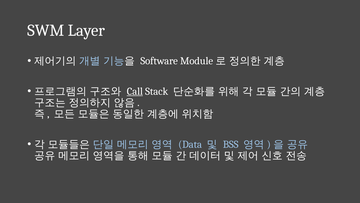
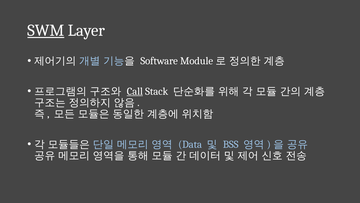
SWM underline: none -> present
